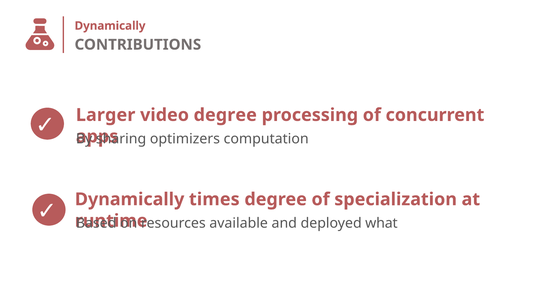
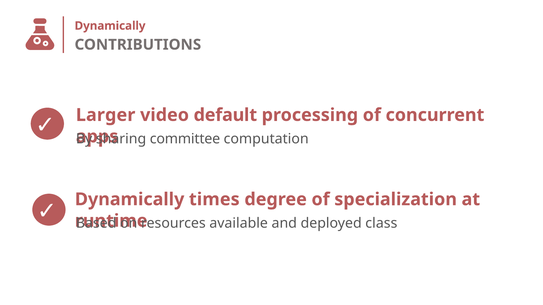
video degree: degree -> default
optimizers: optimizers -> committee
what: what -> class
